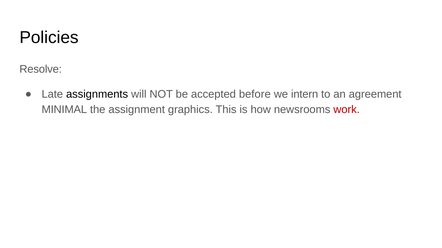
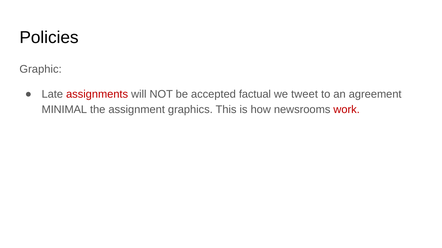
Resolve: Resolve -> Graphic
assignments colour: black -> red
before: before -> factual
intern: intern -> tweet
